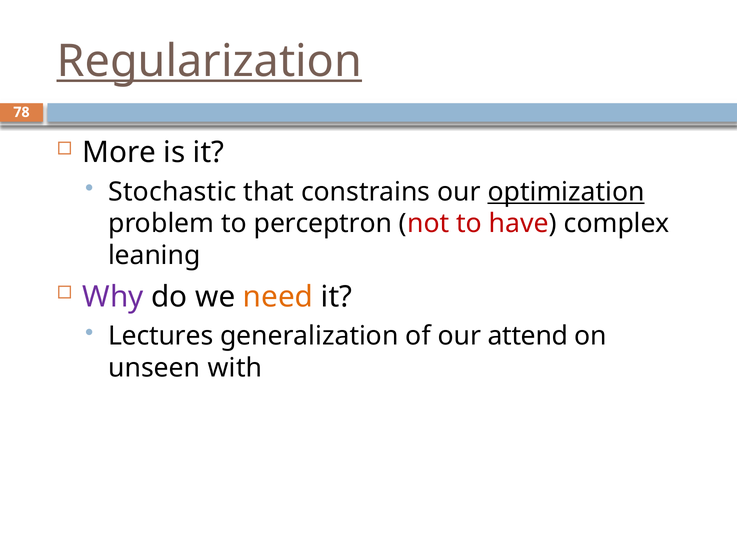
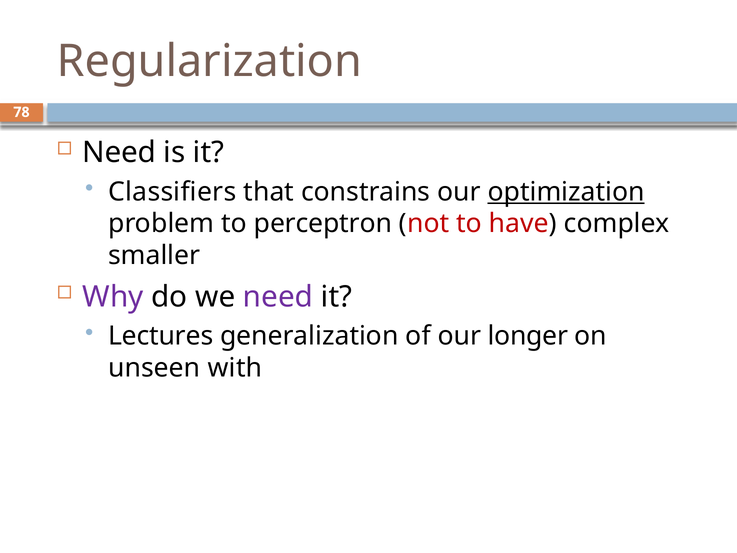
Regularization underline: present -> none
More at (119, 152): More -> Need
Stochastic: Stochastic -> Classifiers
leaning: leaning -> smaller
need at (278, 297) colour: orange -> purple
attend: attend -> longer
